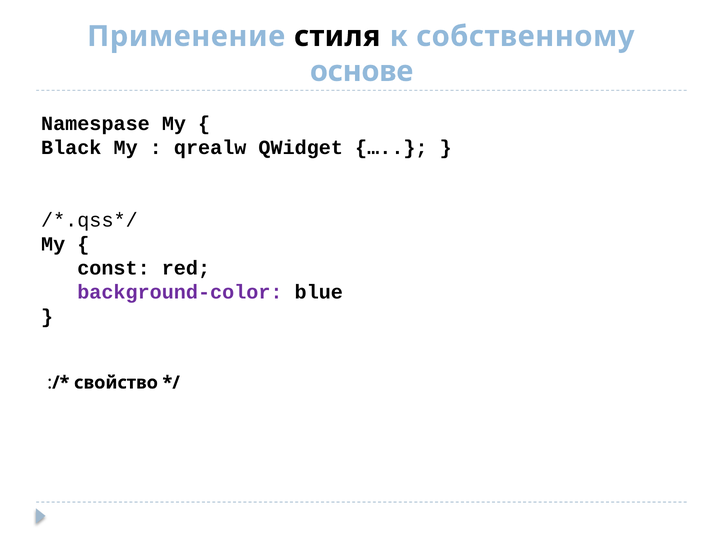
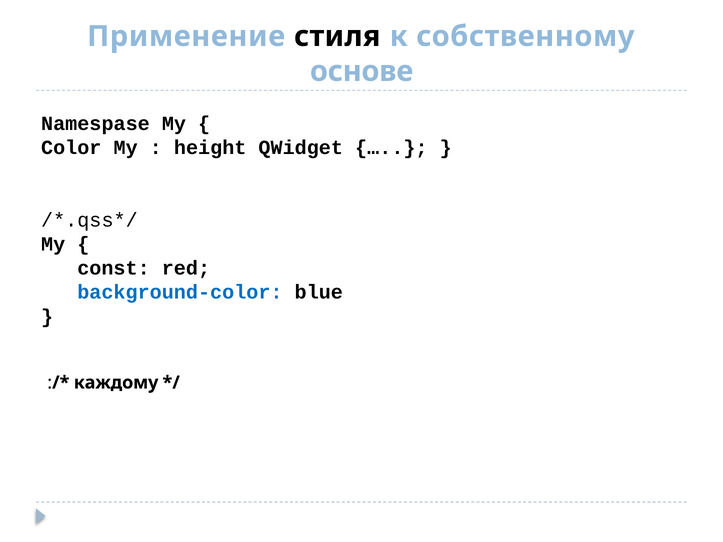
Black: Black -> Color
qrealw: qrealw -> height
background-color colour: purple -> blue
свойство: свойство -> каждому
